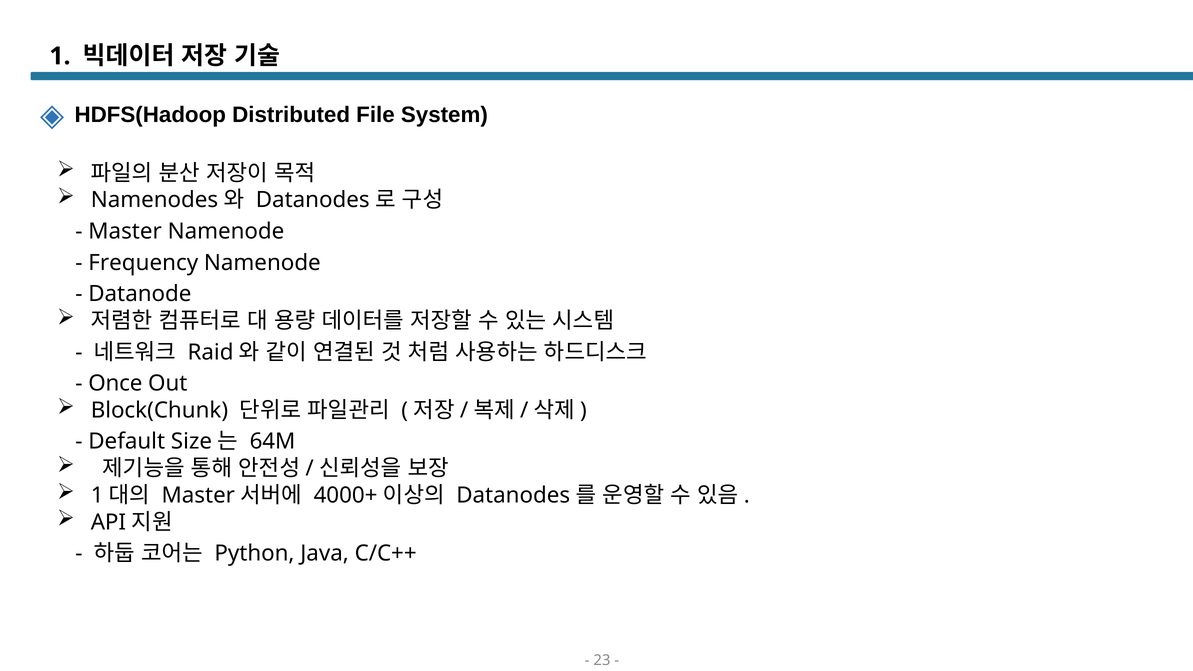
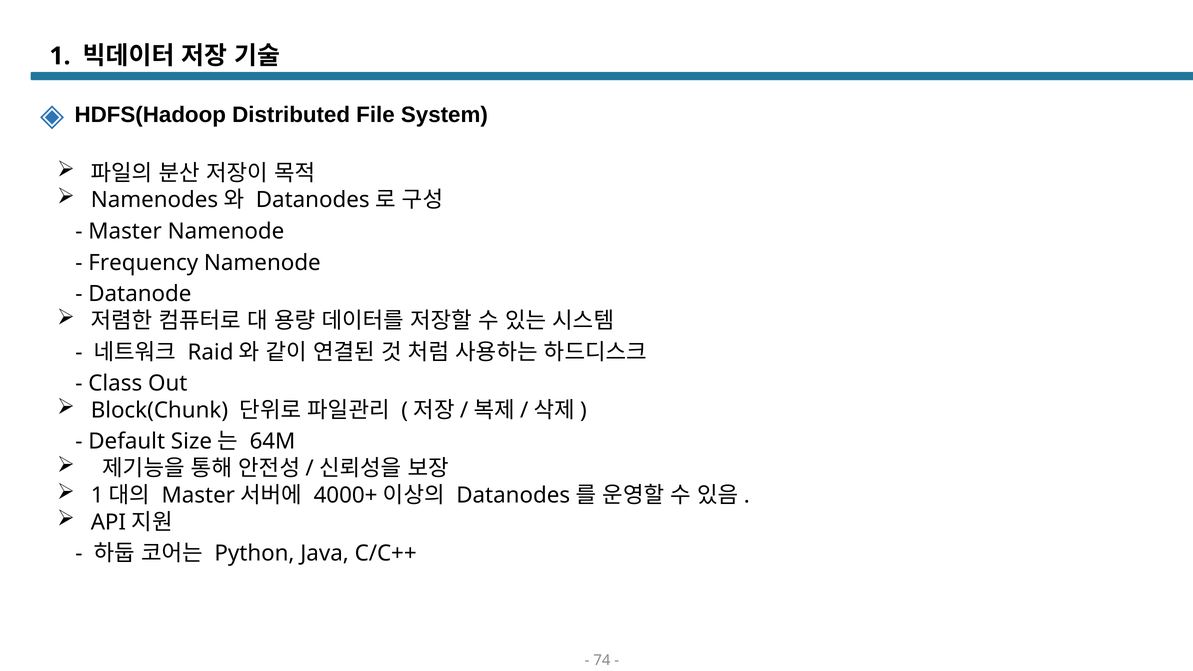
Once: Once -> Class
23: 23 -> 74
